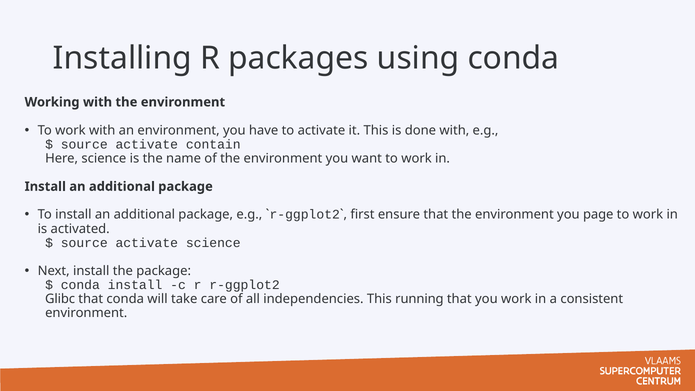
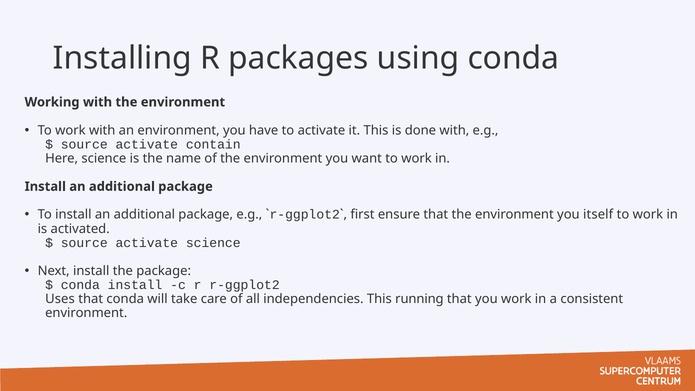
page: page -> itself
Glibc: Glibc -> Uses
